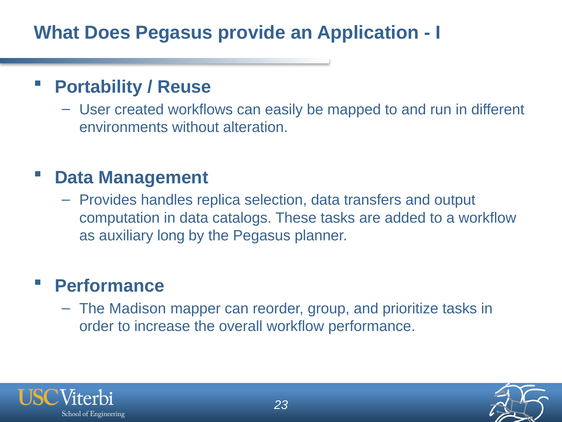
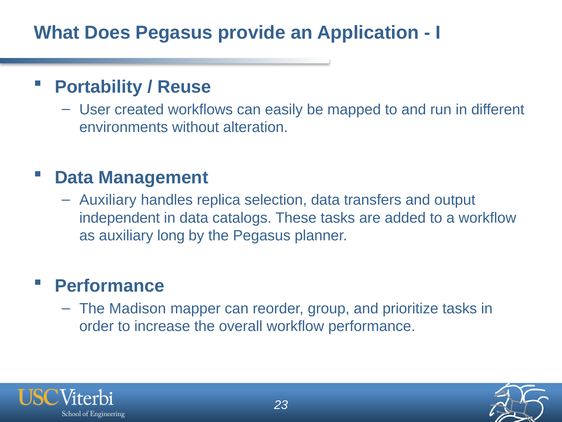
Provides at (108, 200): Provides -> Auxiliary
computation: computation -> independent
